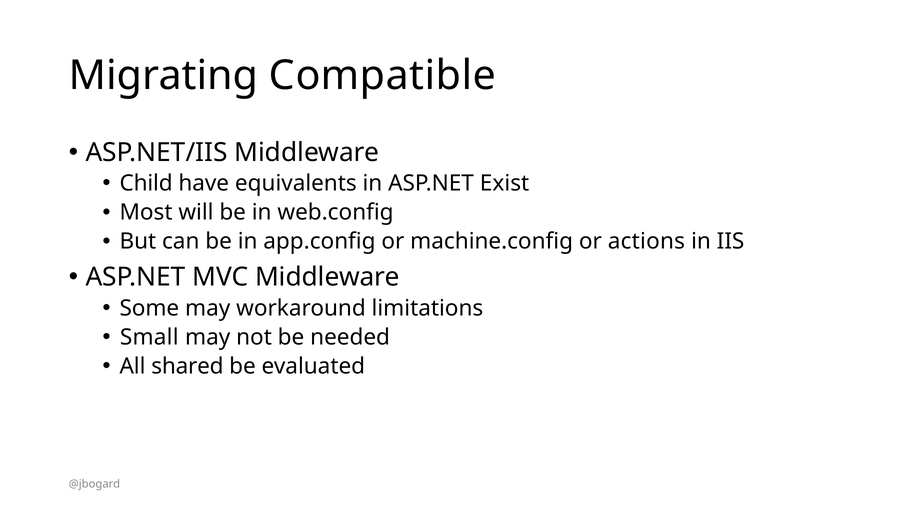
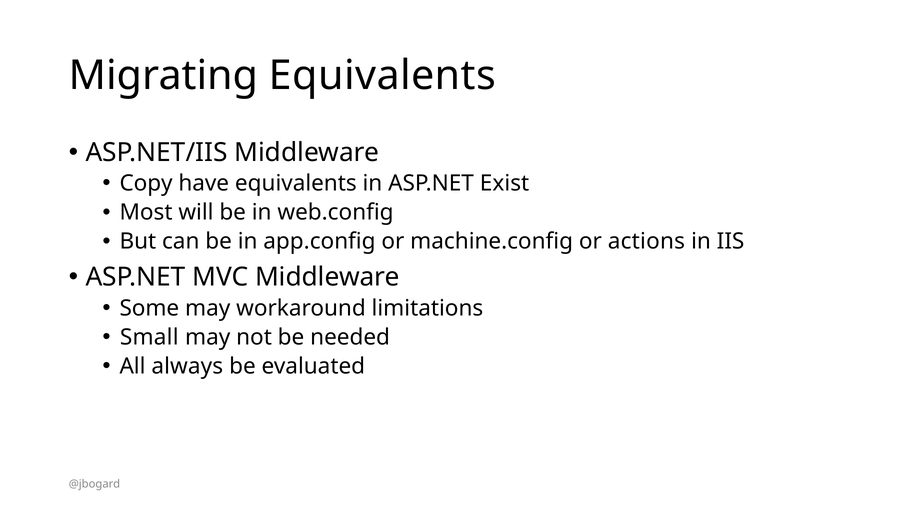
Migrating Compatible: Compatible -> Equivalents
Child: Child -> Copy
shared: shared -> always
